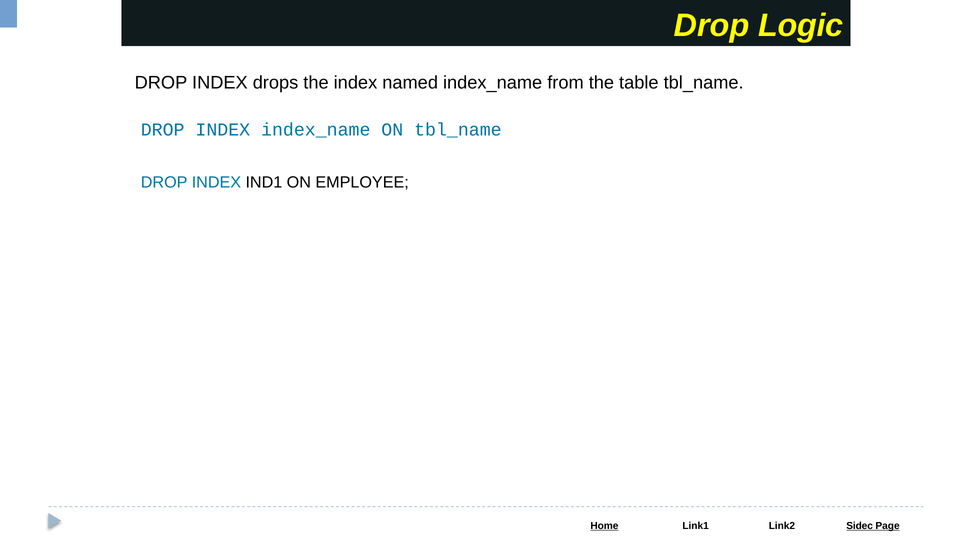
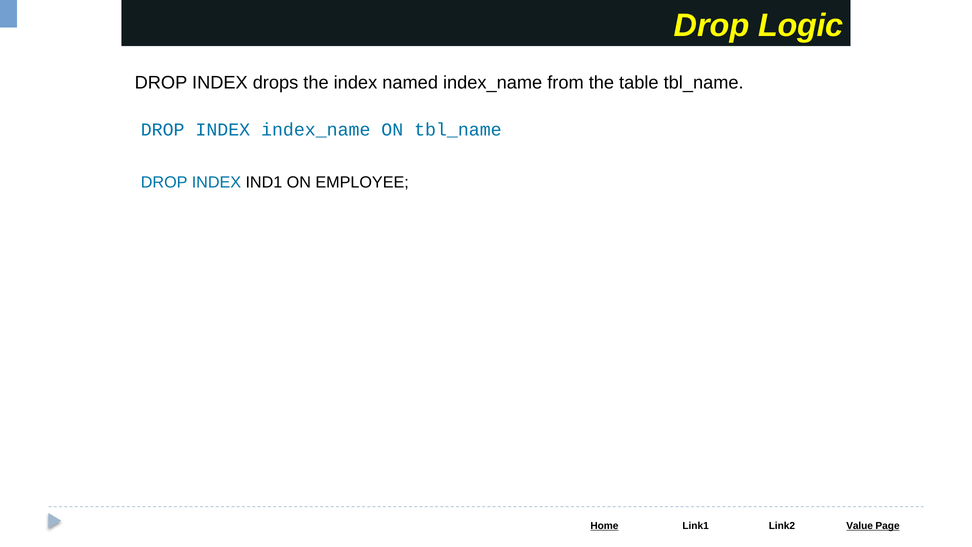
Sidec: Sidec -> Value
